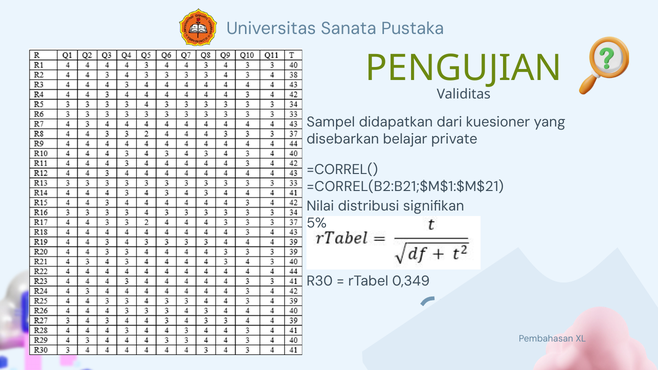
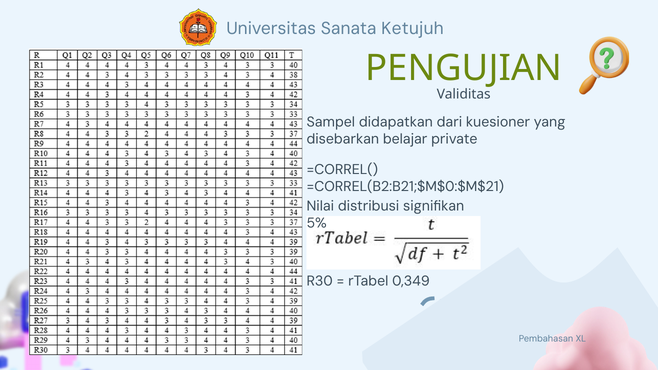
Pustaka: Pustaka -> Ketujuh
=CORREL(B2:B21;$M$1:$M$21: =CORREL(B2:B21;$M$1:$M$21 -> =CORREL(B2:B21;$M$0:$M$21
